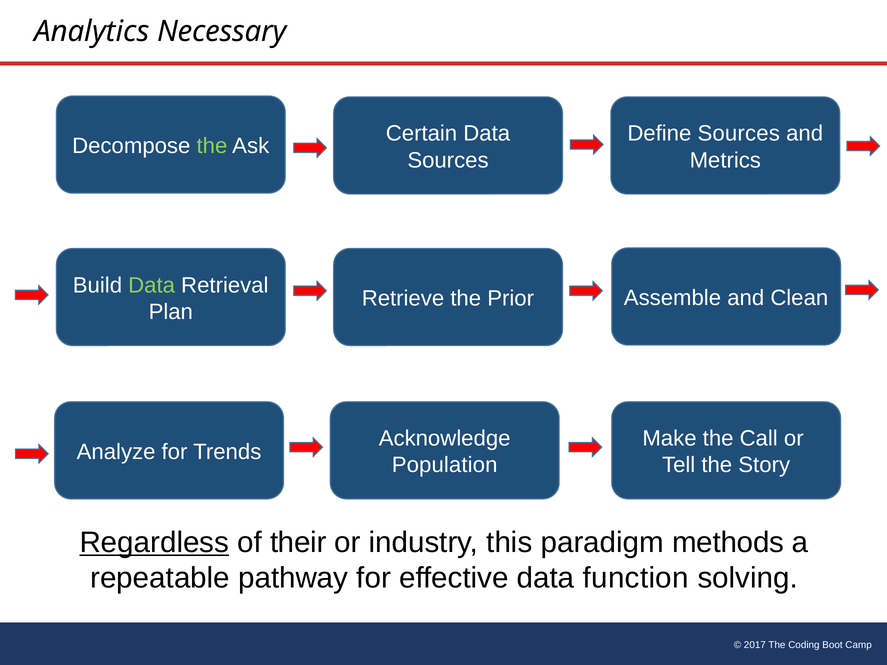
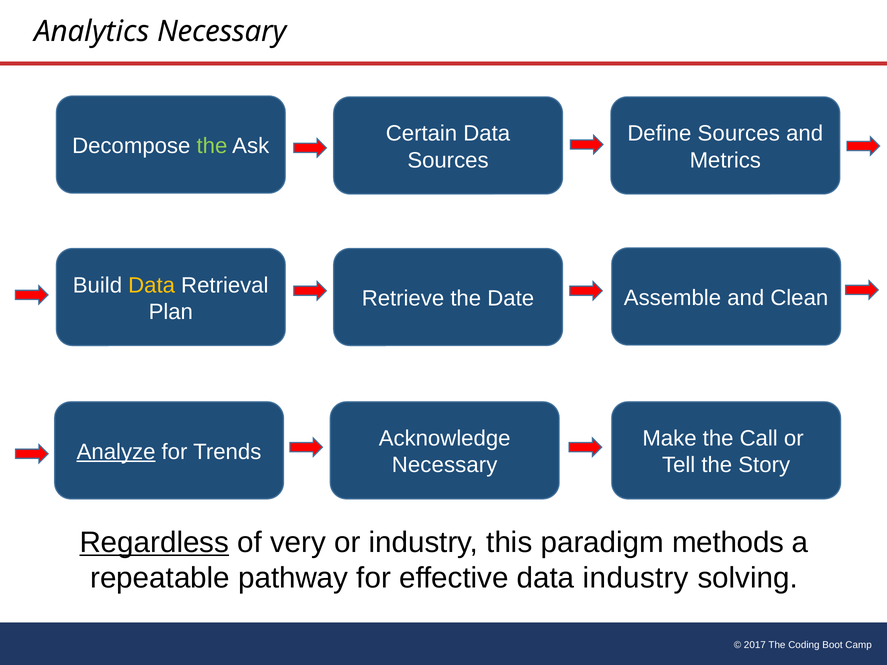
Data at (152, 285) colour: light green -> yellow
Prior: Prior -> Date
Analyze underline: none -> present
Population at (445, 465): Population -> Necessary
their: their -> very
data function: function -> industry
